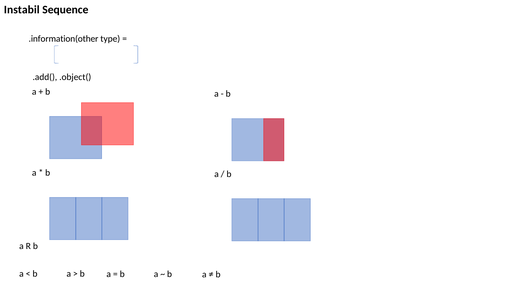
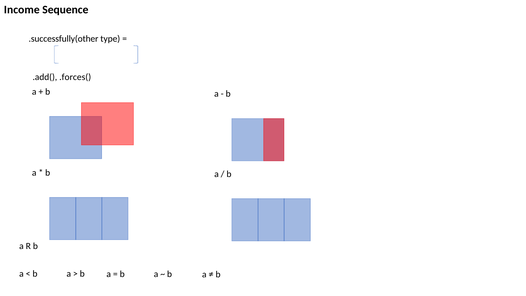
Instabil: Instabil -> Income
.information(other: .information(other -> .successfully(other
.object(: .object( -> .forces(
